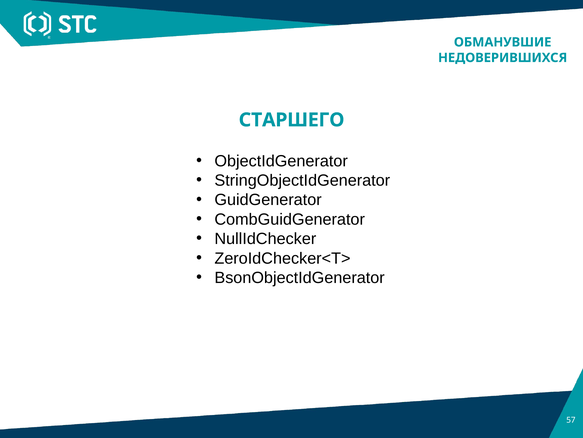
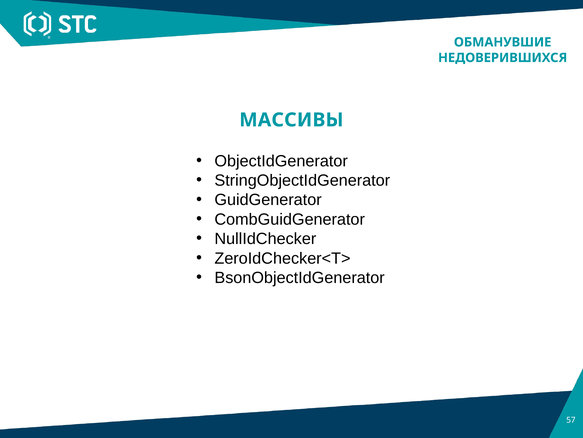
СТАРШЕГО: СТАРШЕГО -> МАССИВЫ
